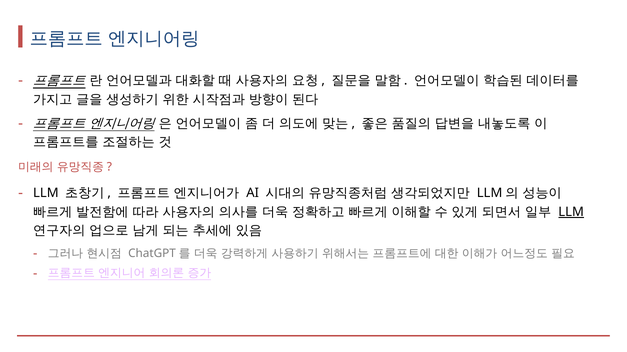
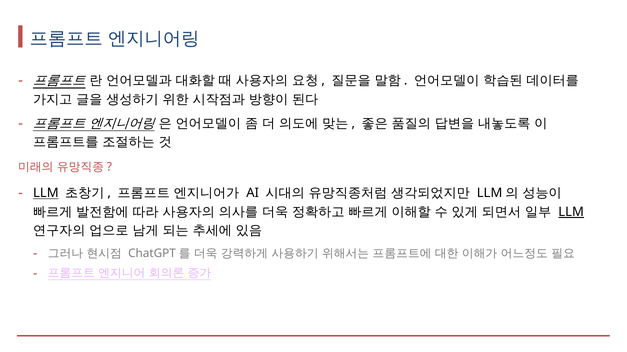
LLM at (46, 193) underline: none -> present
